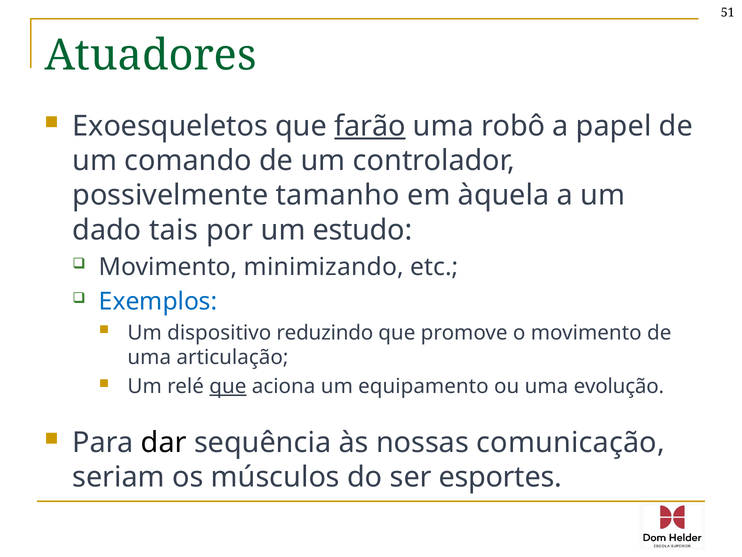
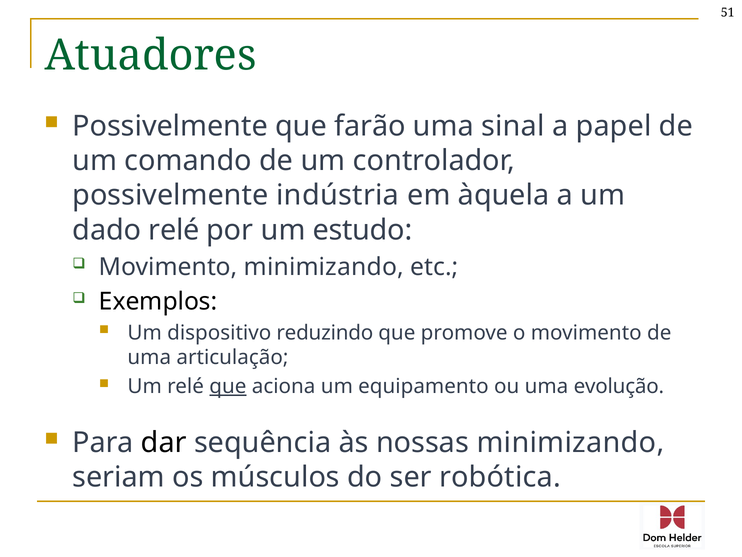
Exoesqueletos at (170, 126): Exoesqueletos -> Possivelmente
farão underline: present -> none
robô: robô -> sinal
tamanho: tamanho -> indústria
dado tais: tais -> relé
Exemplos colour: blue -> black
nossas comunicação: comunicação -> minimizando
esportes: esportes -> robótica
